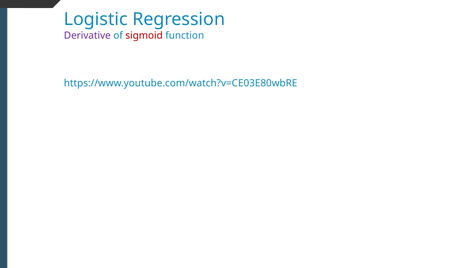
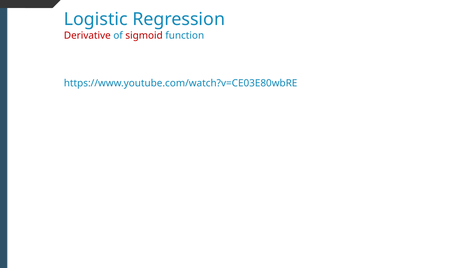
Derivative colour: purple -> red
